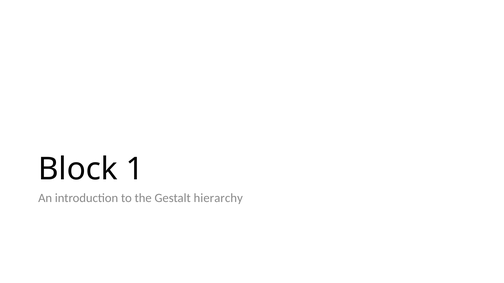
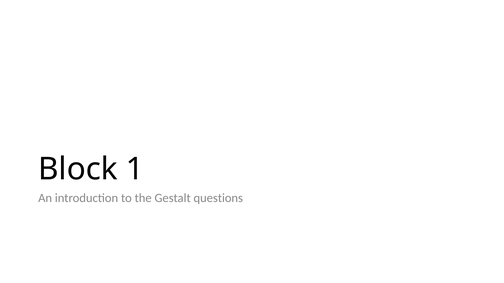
hierarchy: hierarchy -> questions
